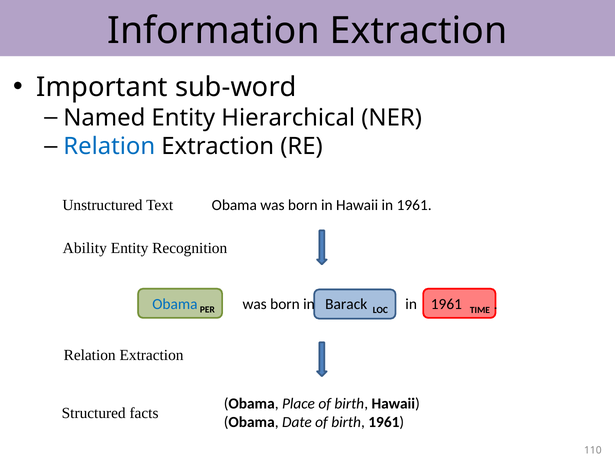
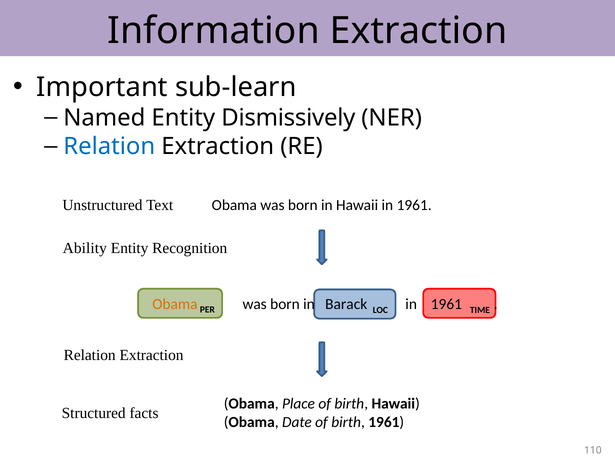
sub-word: sub-word -> sub-learn
Hierarchical: Hierarchical -> Dismissively
Obama at (175, 304) colour: blue -> orange
